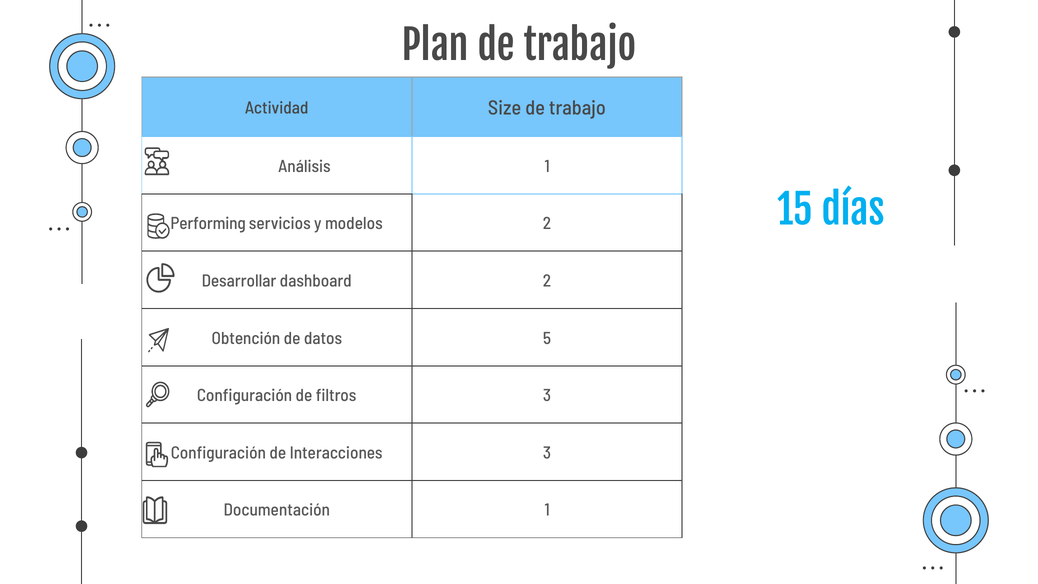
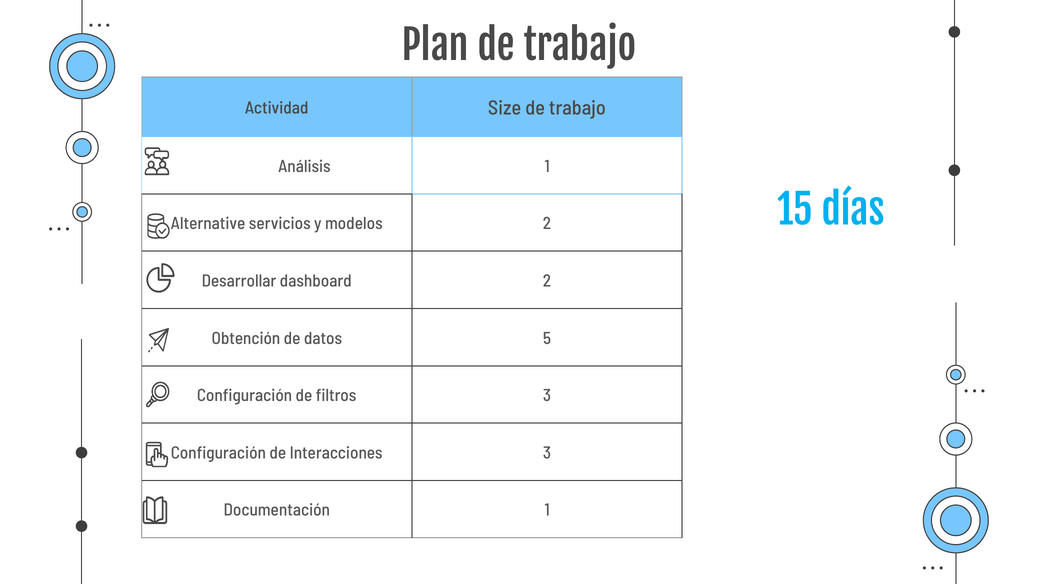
Performing: Performing -> Alternative
